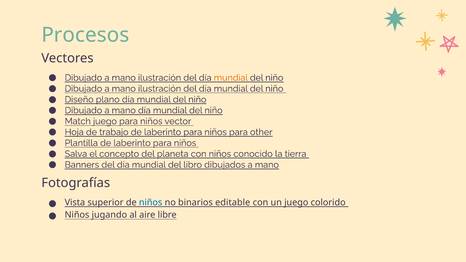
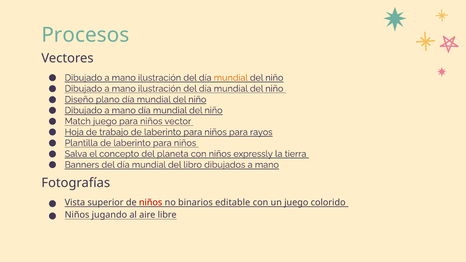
other: other -> rayos
conocido: conocido -> expressly
niños at (151, 203) colour: blue -> red
